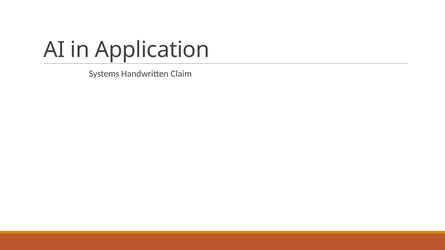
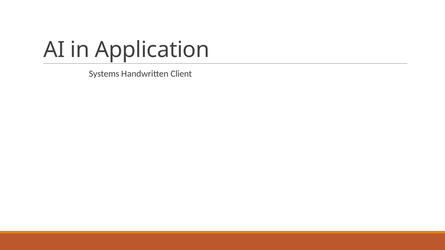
Claim: Claim -> Client
